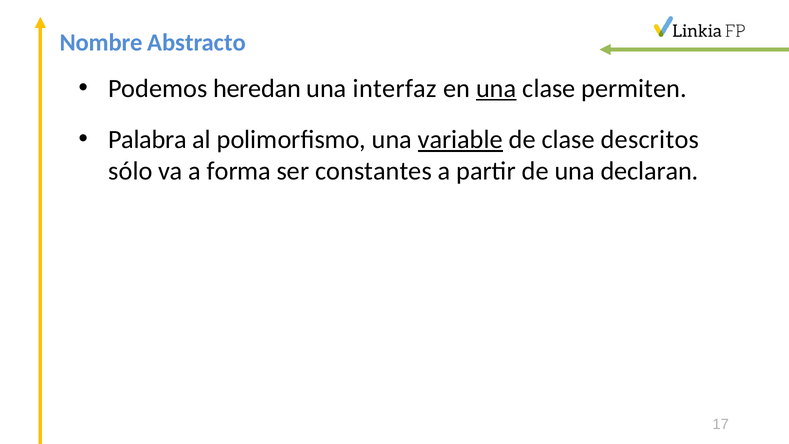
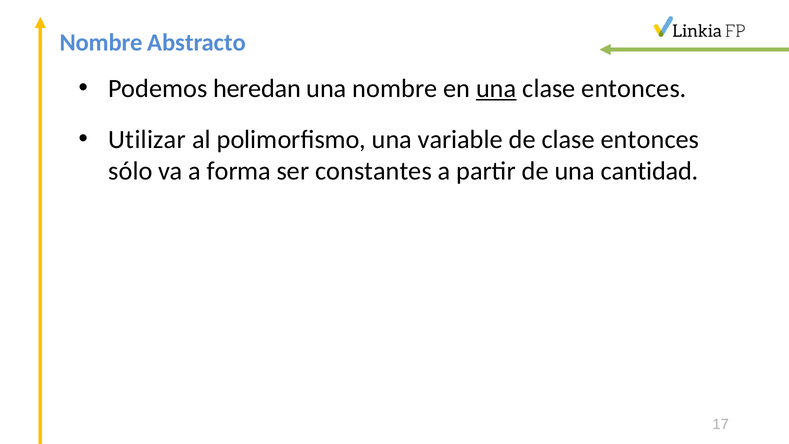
una interfaz: interfaz -> nombre
permiten at (634, 88): permiten -> entonces
Palabra: Palabra -> Utilizar
variable underline: present -> none
de clase descritos: descritos -> entonces
declaran: declaran -> cantidad
